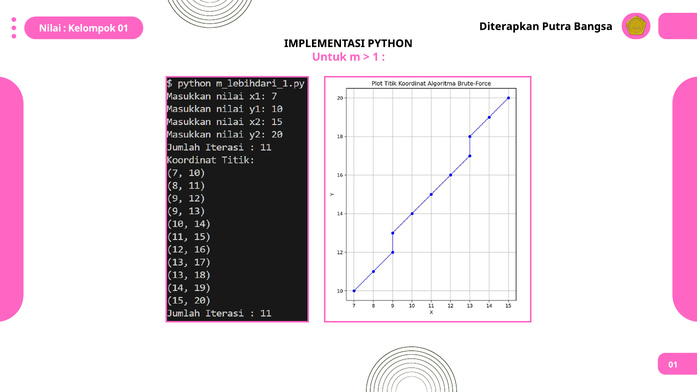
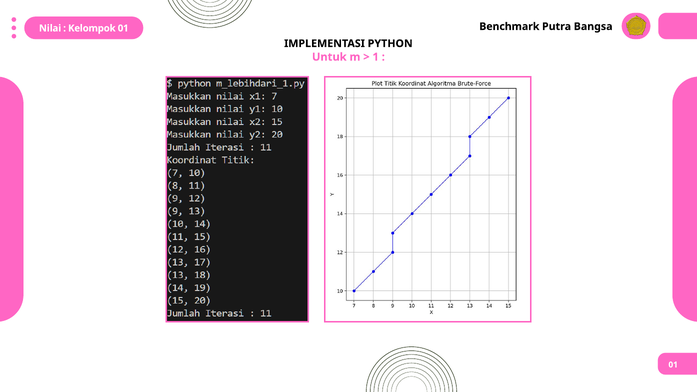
Diterapkan: Diterapkan -> Benchmark
